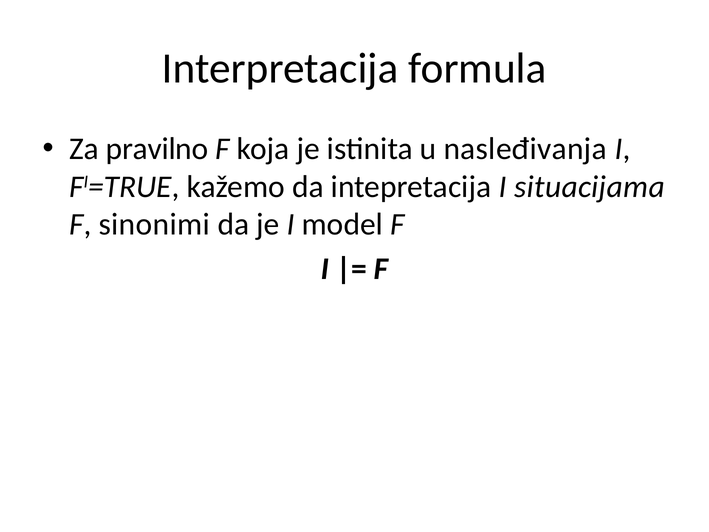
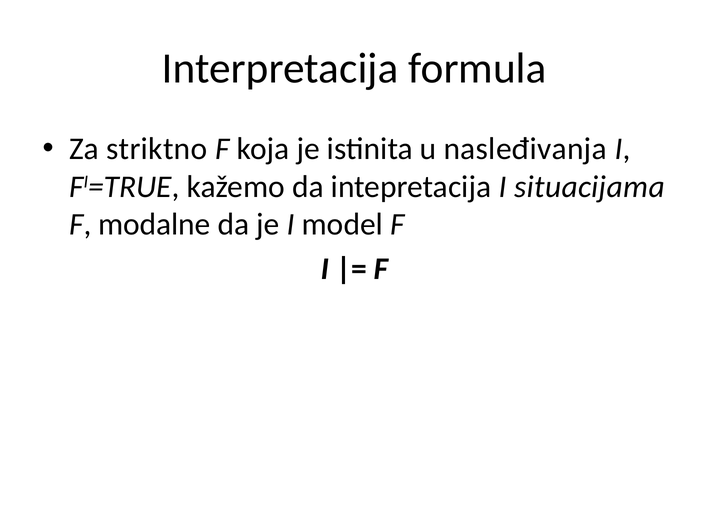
pravilno: pravilno -> striktno
sinonimi: sinonimi -> modalne
